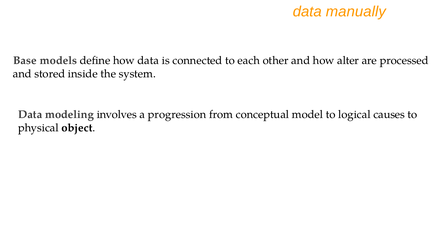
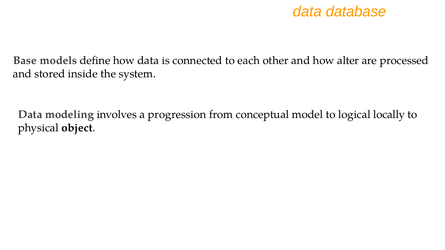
manually: manually -> database
causes: causes -> locally
